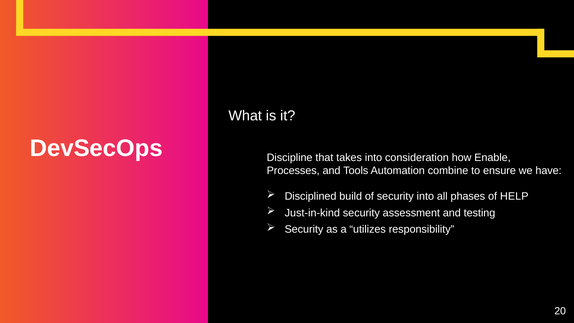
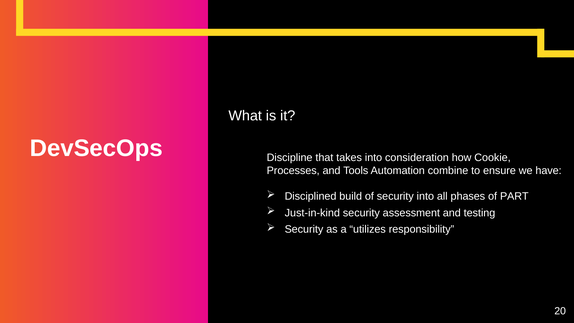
Enable: Enable -> Cookie
HELP: HELP -> PART
